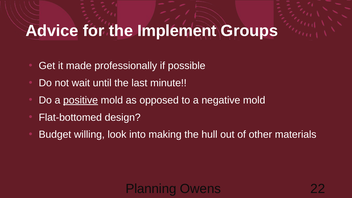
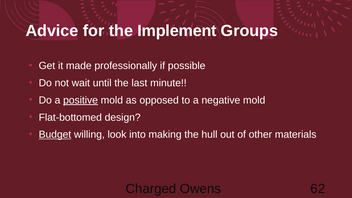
Budget underline: none -> present
Planning: Planning -> Charged
22: 22 -> 62
